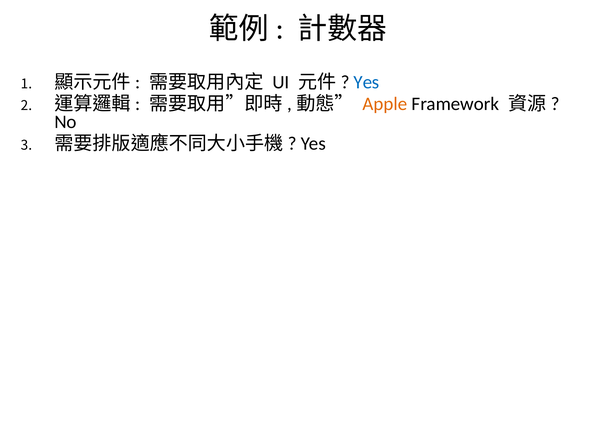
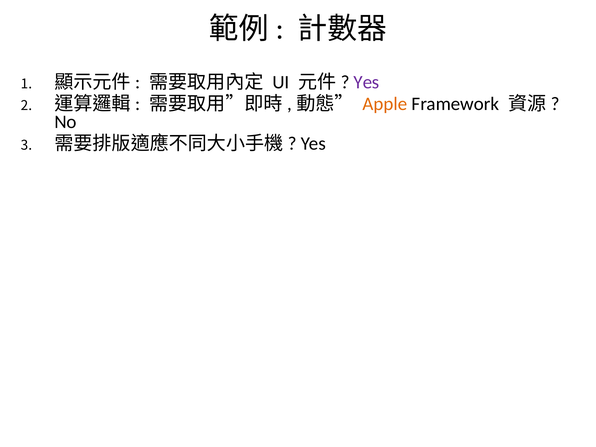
Yes at (367, 82) colour: blue -> purple
